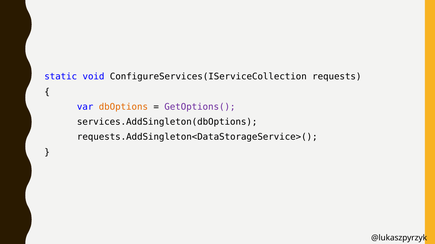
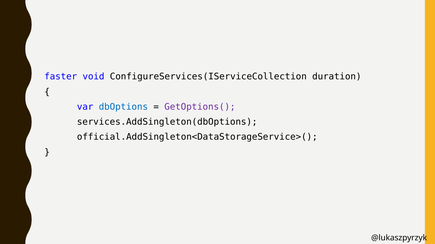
static: static -> faster
requests: requests -> duration
dbOptions colour: orange -> blue
requests.AddSingleton<DataStorageService>(: requests.AddSingleton<DataStorageService>( -> official.AddSingleton<DataStorageService>(
